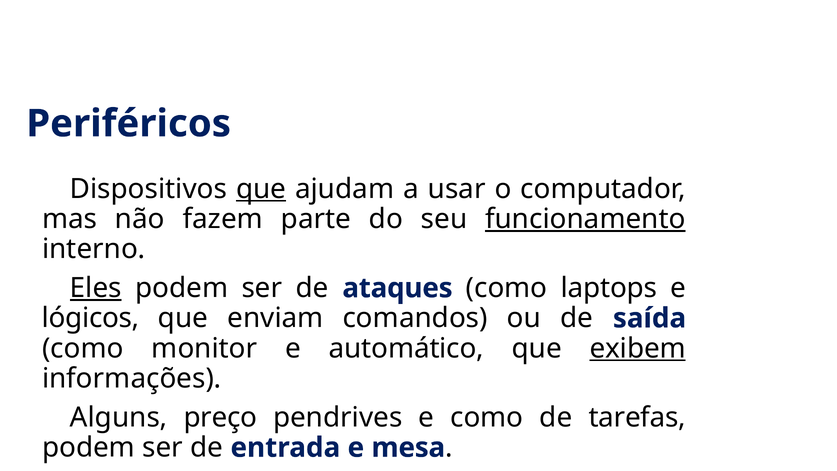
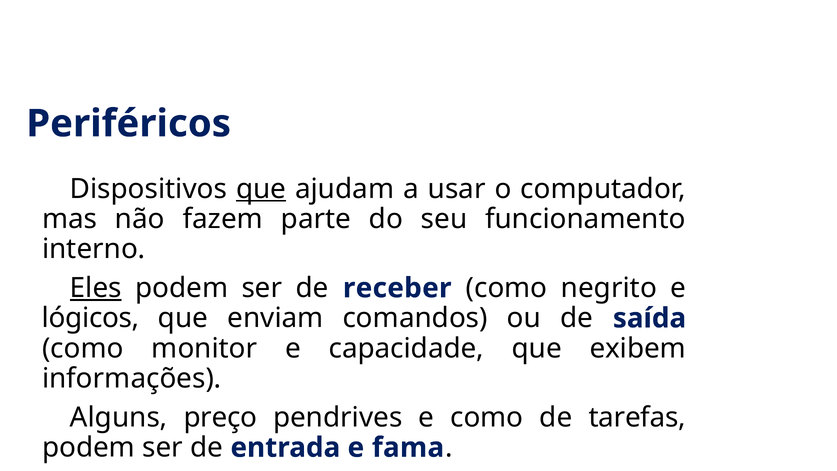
funcionamento underline: present -> none
ataques: ataques -> receber
laptops: laptops -> negrito
automático: automático -> capacidade
exibem underline: present -> none
mesa: mesa -> fama
